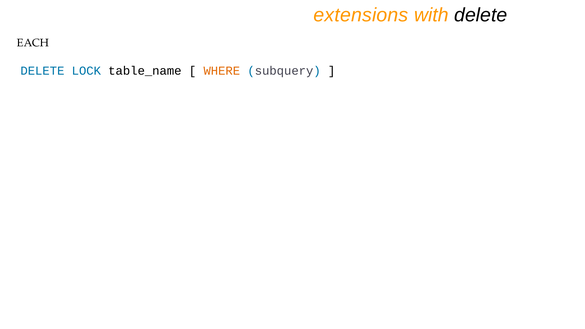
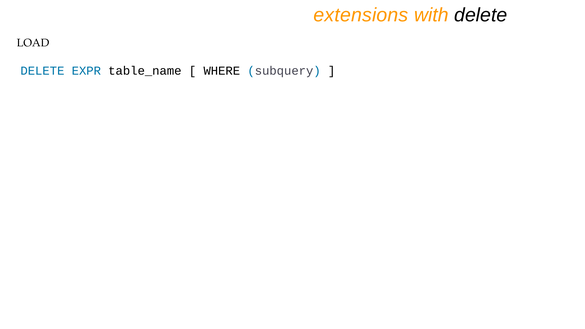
EACH: EACH -> LOAD
LOCK: LOCK -> EXPR
WHERE colour: orange -> black
